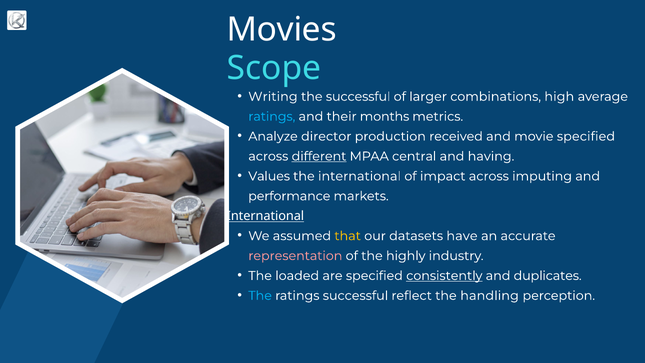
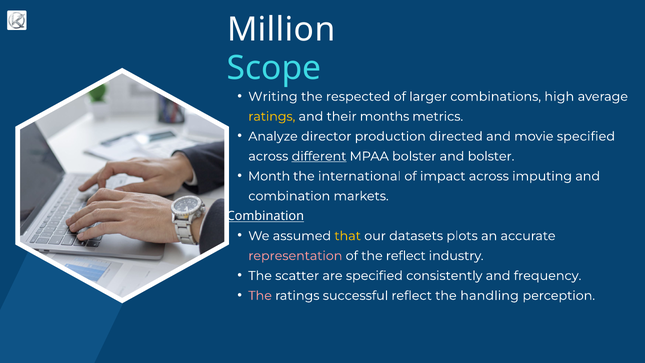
Movies: Movies -> Million
the successful: successful -> respected
ratings at (272, 116) colour: light blue -> yellow
received: received -> directed
MPAA central: central -> bolster
and having: having -> bolster
Values: Values -> Month
performance at (289, 196): performance -> combination
International at (265, 216): International -> Combination
have: have -> plots
the highly: highly -> reflect
loaded: loaded -> scatter
consistently underline: present -> none
duplicates: duplicates -> frequency
The at (260, 295) colour: light blue -> pink
